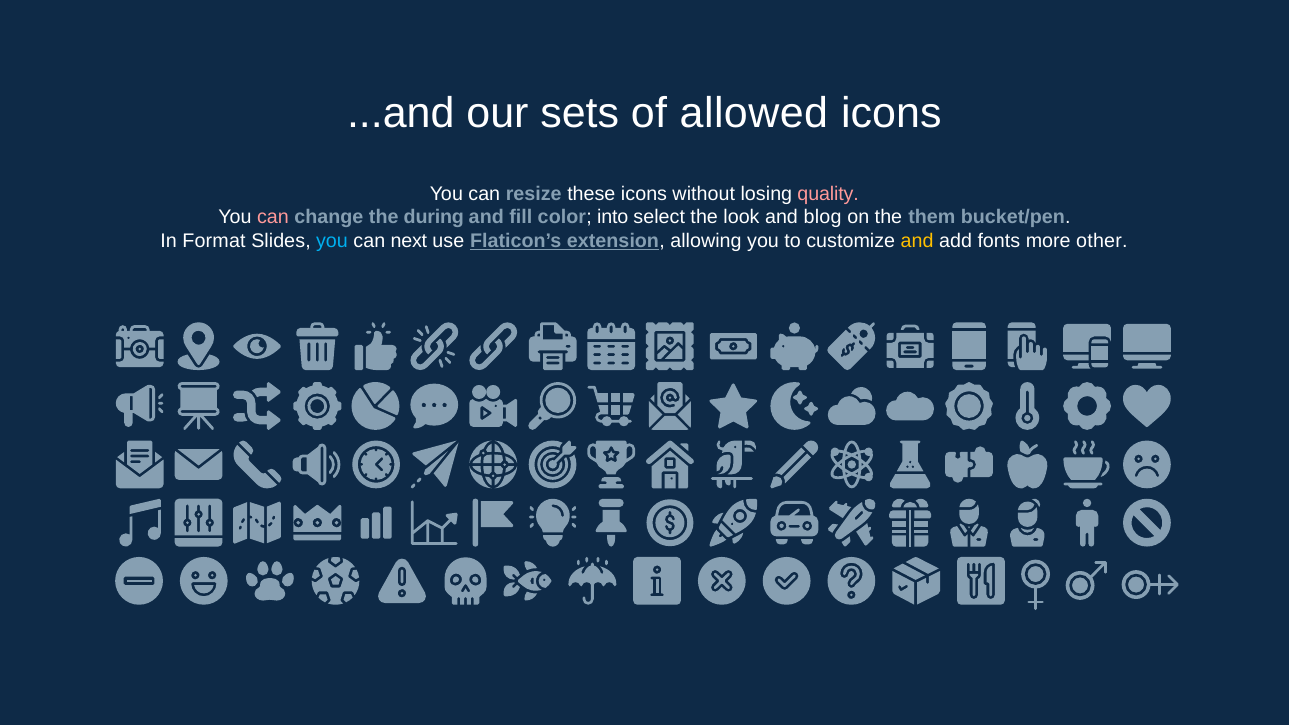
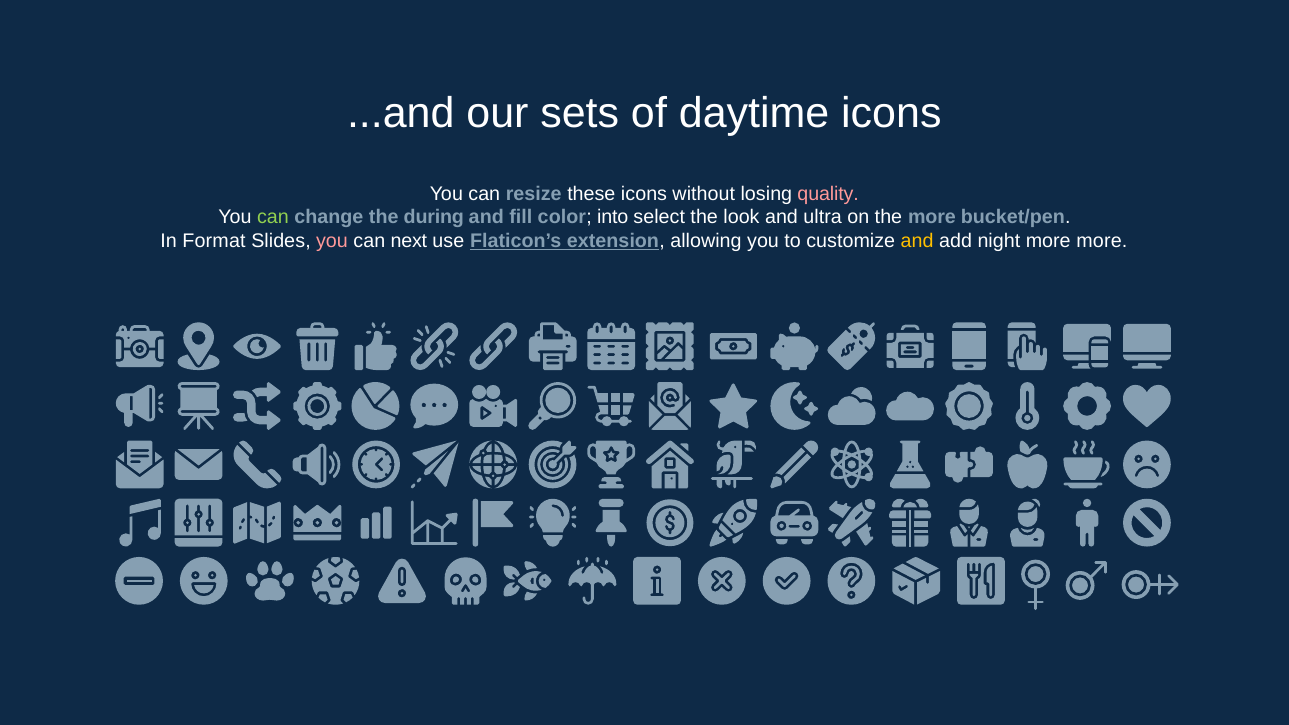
allowed: allowed -> daytime
can at (273, 217) colour: pink -> light green
blog: blog -> ultra
the them: them -> more
you at (332, 241) colour: light blue -> pink
fonts: fonts -> night
more other: other -> more
